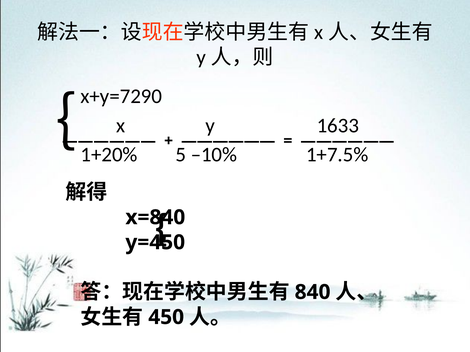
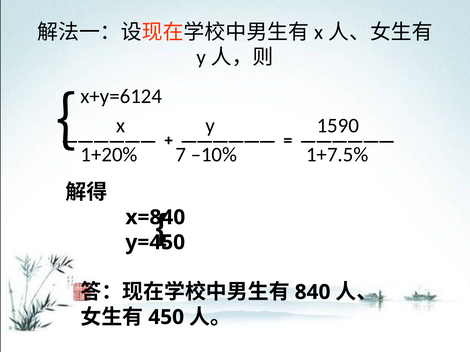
x+y=7290: x+y=7290 -> x+y=6124
1633: 1633 -> 1590
5: 5 -> 7
